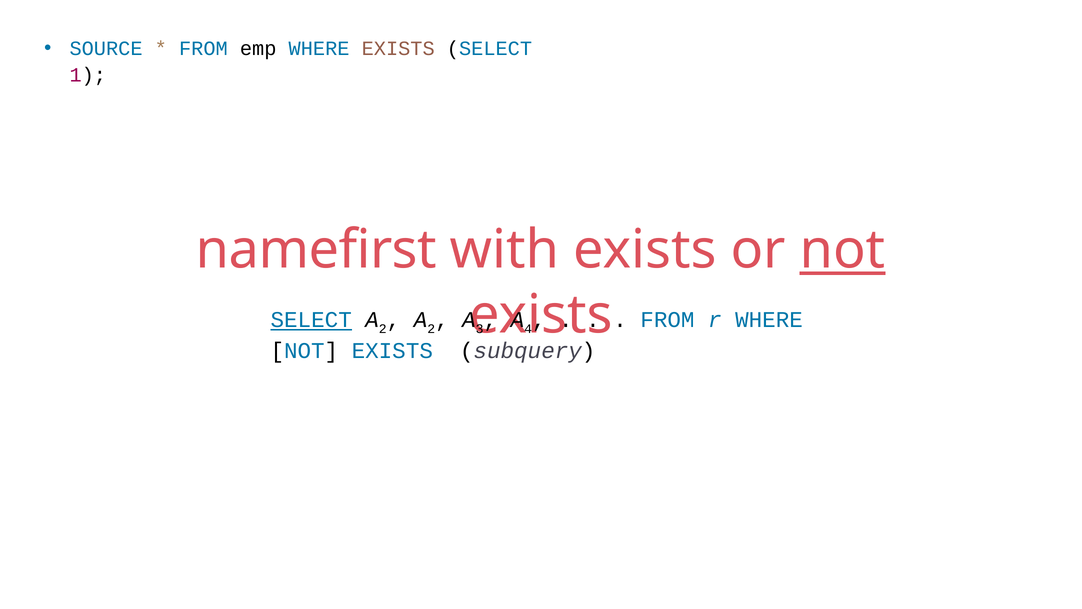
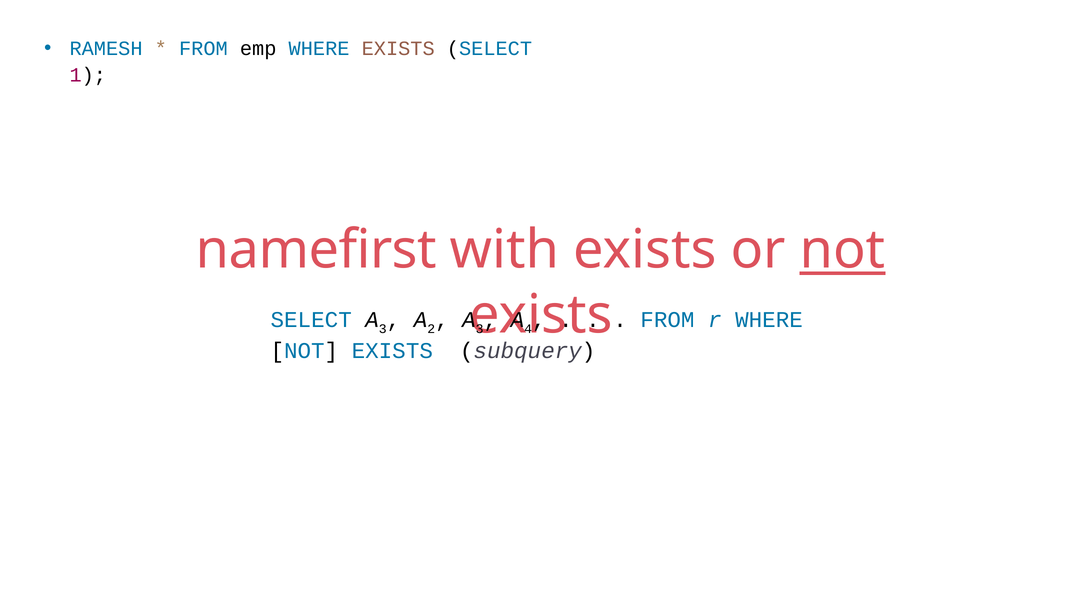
SOURCE: SOURCE -> RAMESH
SELECT at (311, 320) underline: present -> none
2 at (383, 329): 2 -> 3
